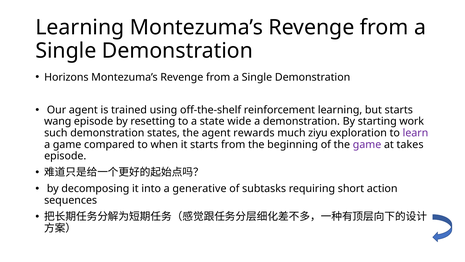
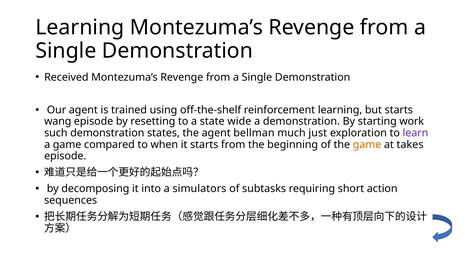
Horizons: Horizons -> Received
rewards: rewards -> bellman
ziyu: ziyu -> just
game at (367, 144) colour: purple -> orange
generative: generative -> simulators
